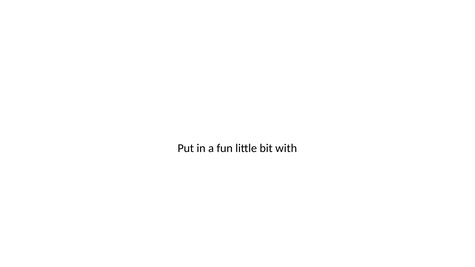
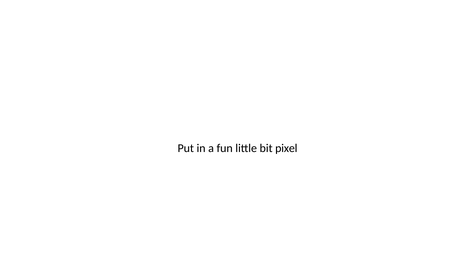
with: with -> pixel
